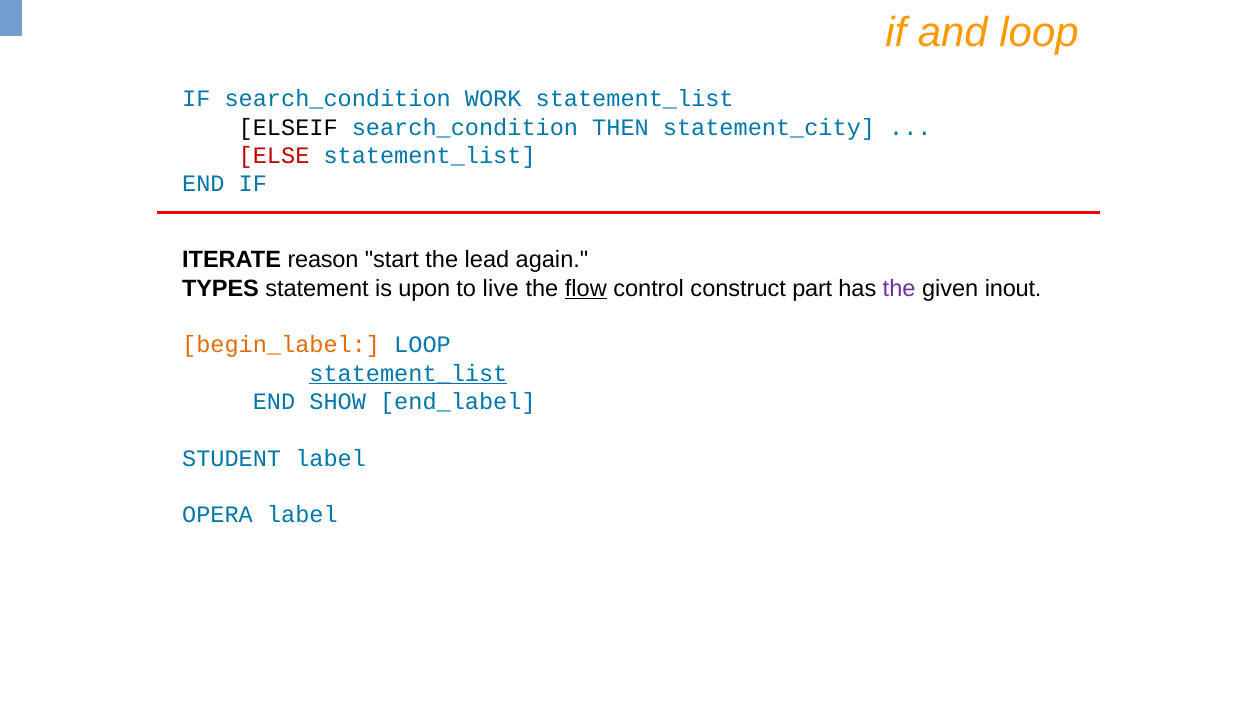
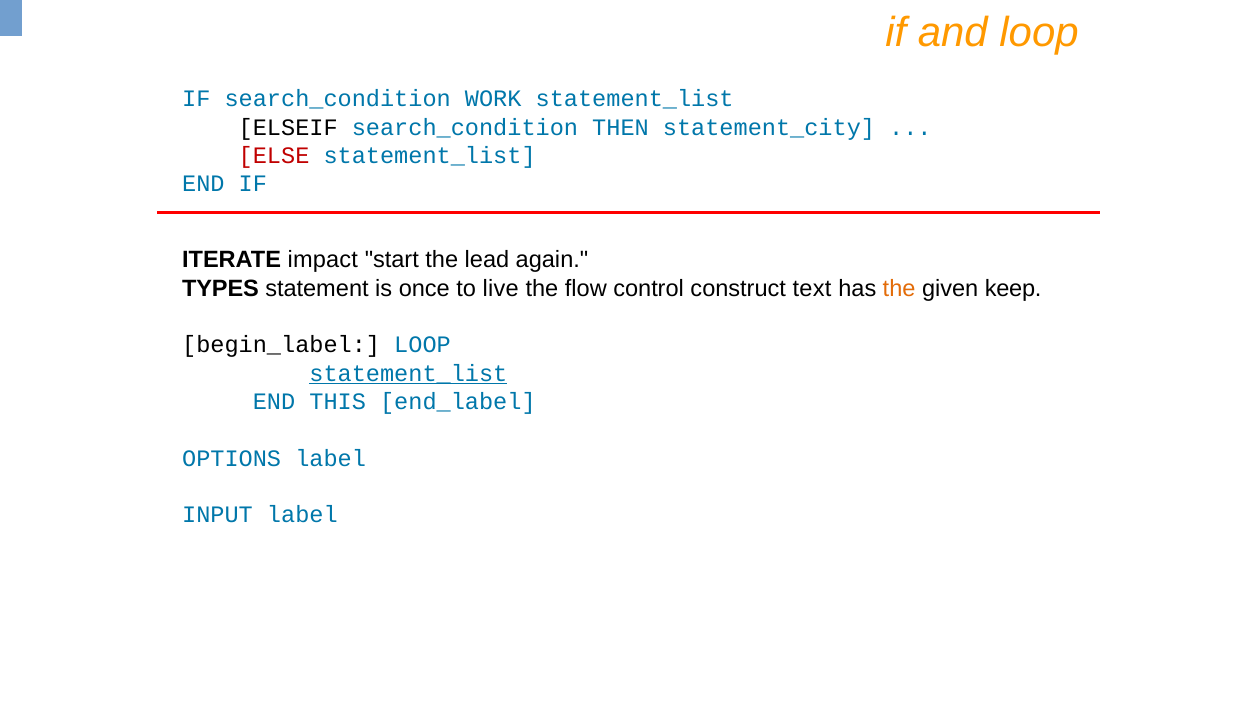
reason: reason -> impact
upon: upon -> once
flow underline: present -> none
part: part -> text
the at (899, 288) colour: purple -> orange
inout: inout -> keep
begin_label colour: orange -> black
SHOW: SHOW -> THIS
STUDENT: STUDENT -> OPTIONS
OPERA: OPERA -> INPUT
